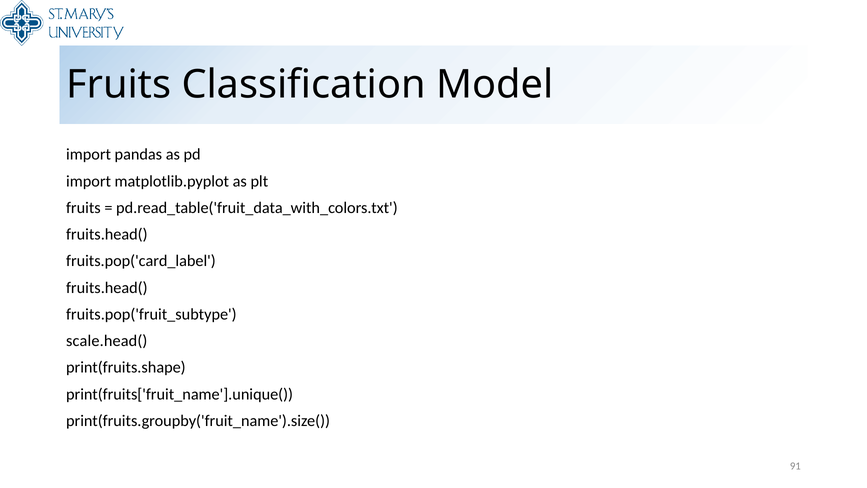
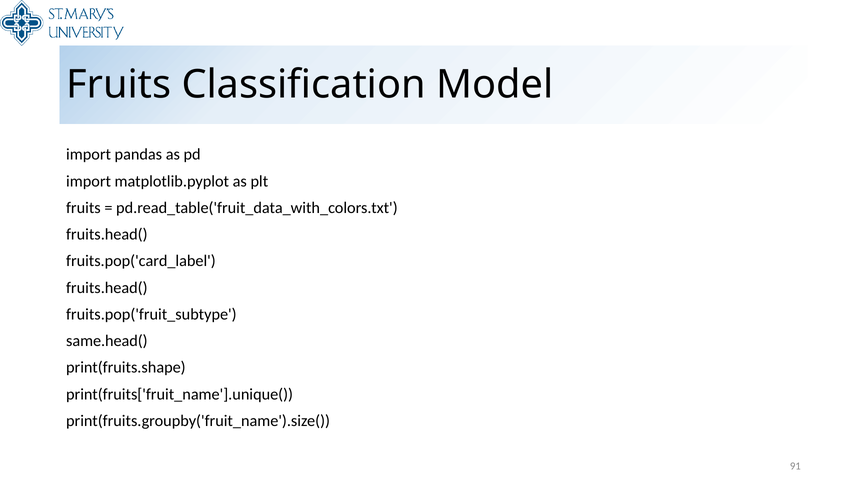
scale.head(: scale.head( -> same.head(
